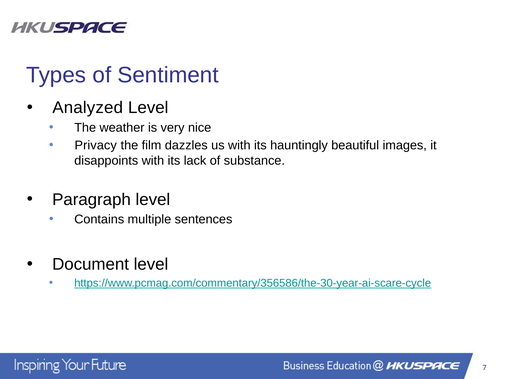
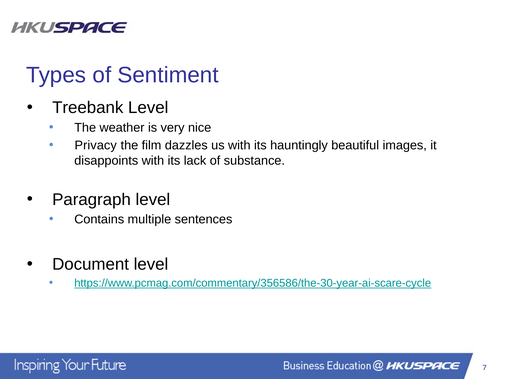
Analyzed: Analyzed -> Treebank
